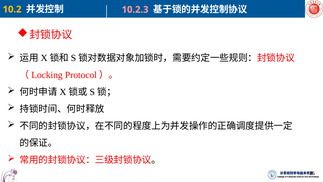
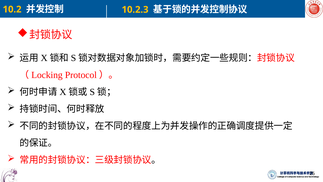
10.2.3 colour: pink -> yellow
